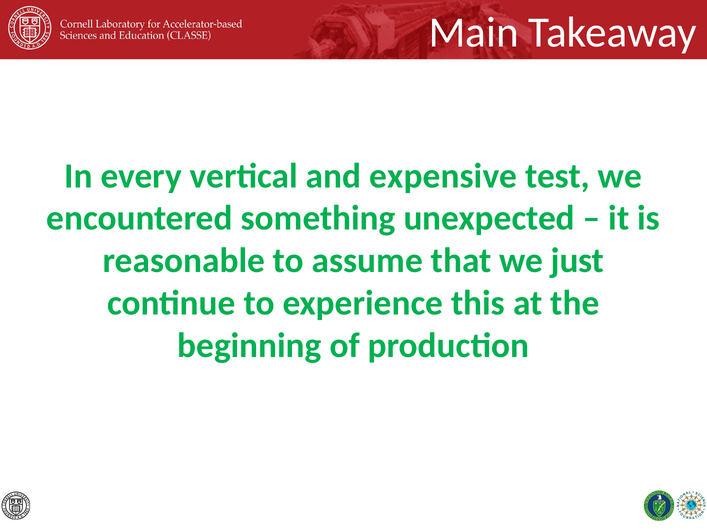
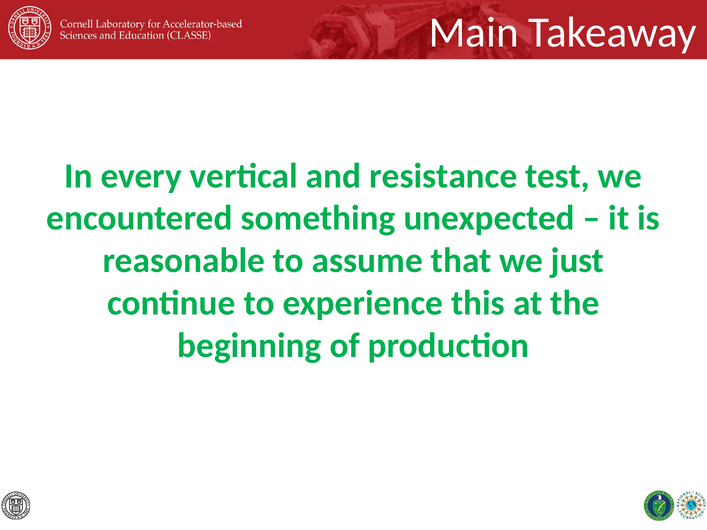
expensive: expensive -> resistance
